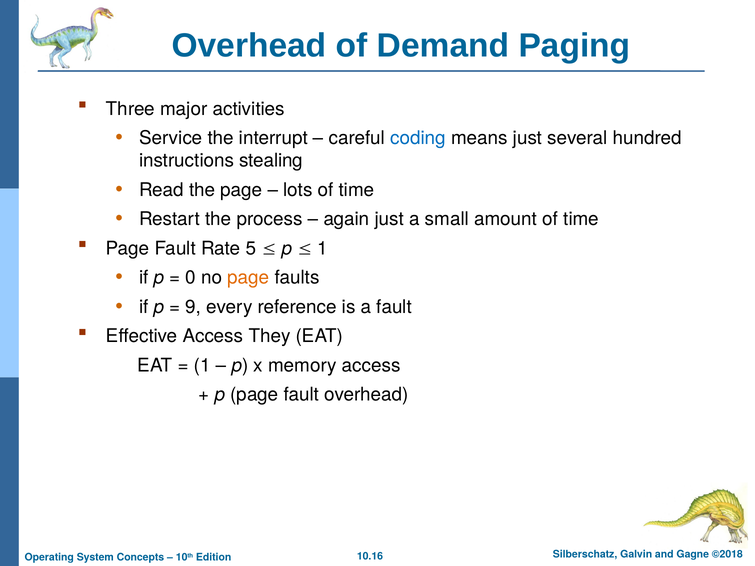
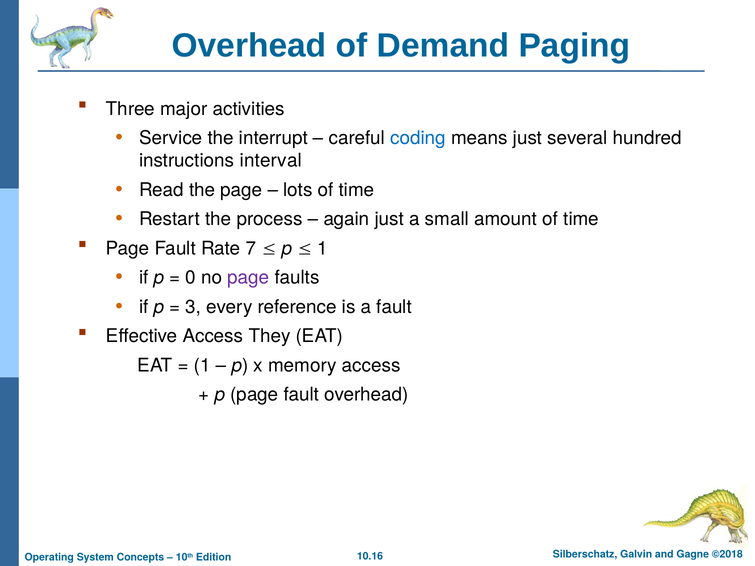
stealing: stealing -> interval
5: 5 -> 7
page at (248, 278) colour: orange -> purple
9: 9 -> 3
